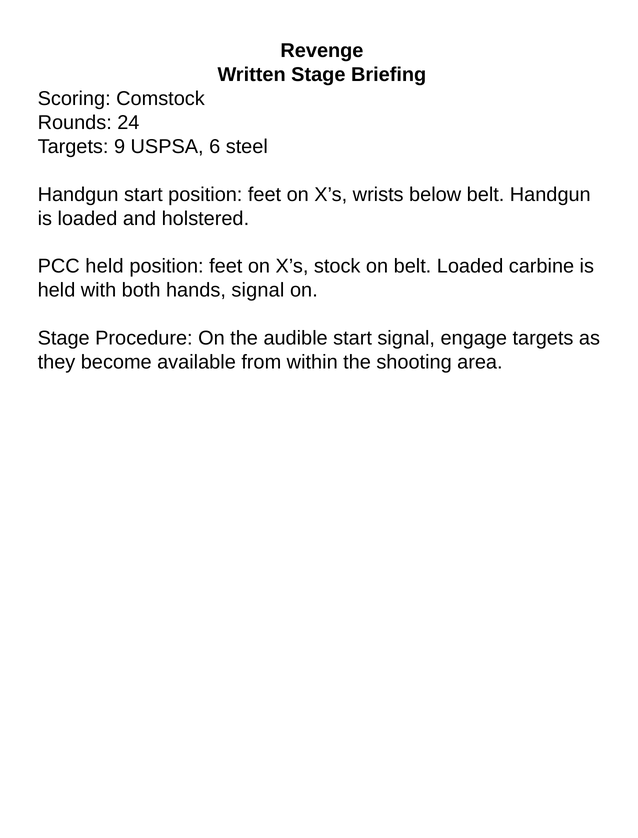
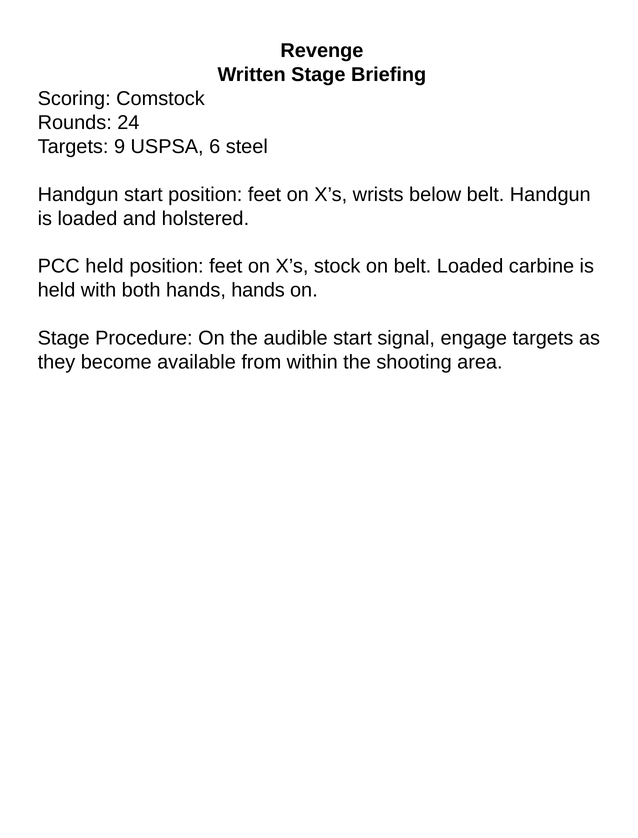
hands signal: signal -> hands
